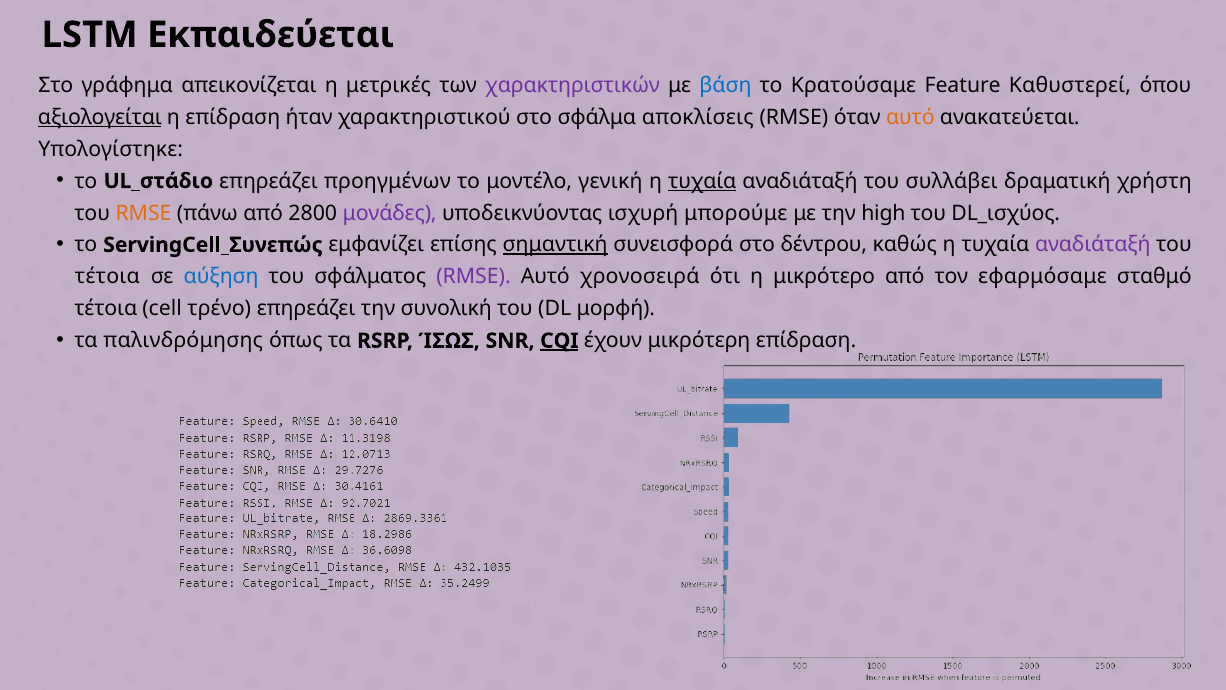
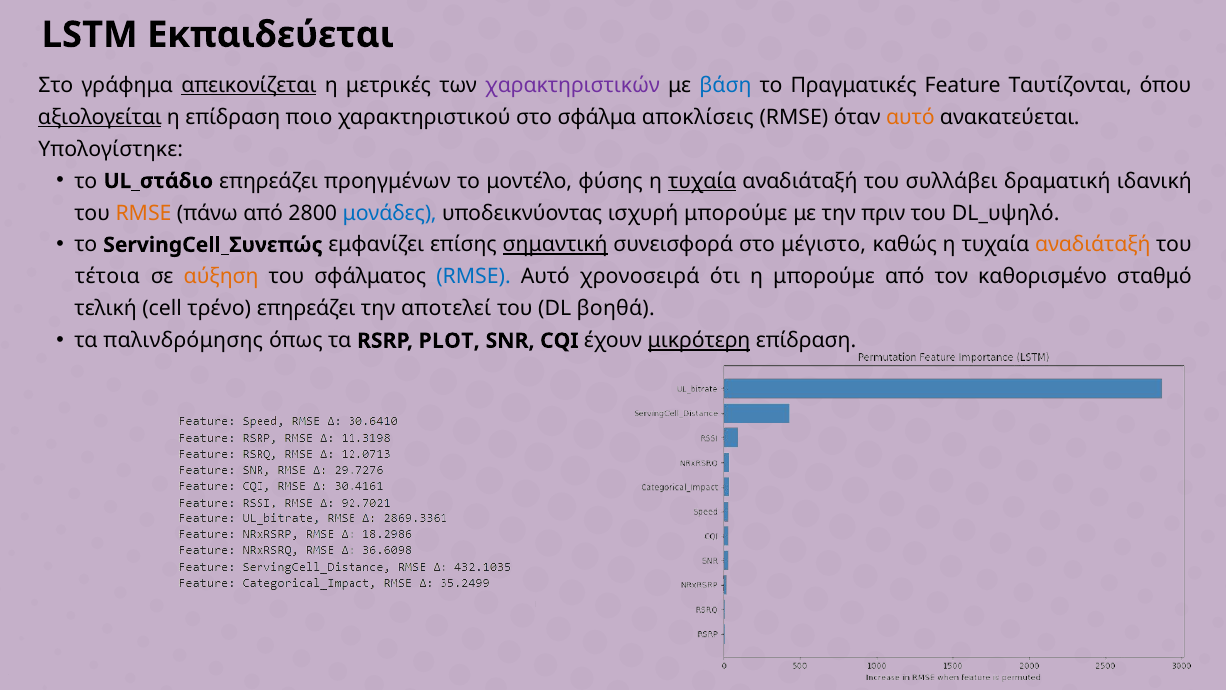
απεικονίζεται underline: none -> present
Κρατούσαμε: Κρατούσαμε -> Πραγματικές
Καθυστερεί: Καθυστερεί -> Ταυτίζονται
ήταν: ήταν -> ποιο
γενική: γενική -> φύσης
χρήστη: χρήστη -> ιδανική
μονάδες colour: purple -> blue
high: high -> πριν
DL_ισχύος: DL_ισχύος -> DL_υψηλό
δέντρου: δέντρου -> μέγιστο
αναδιάταξή at (1093, 245) colour: purple -> orange
αύξηση colour: blue -> orange
RMSE at (474, 277) colour: purple -> blue
η μικρότερο: μικρότερο -> μπορούμε
εφαρμόσαμε: εφαρμόσαμε -> καθορισμένο
τέτοια at (106, 309): τέτοια -> τελική
συνολική: συνολική -> αποτελεί
μορφή: μορφή -> βοηθά
ΊΣΩΣ: ΊΣΩΣ -> PLOT
CQI underline: present -> none
μικρότερη underline: none -> present
